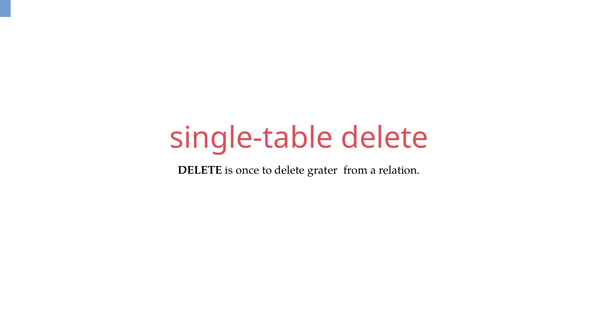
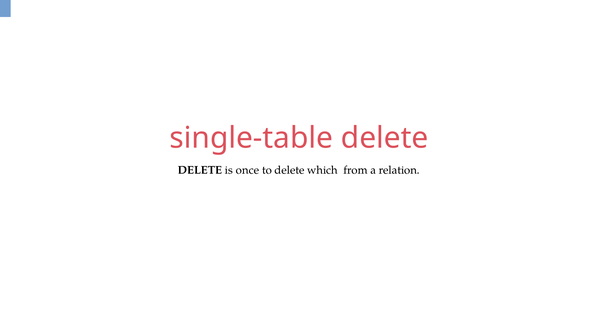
grater: grater -> which
